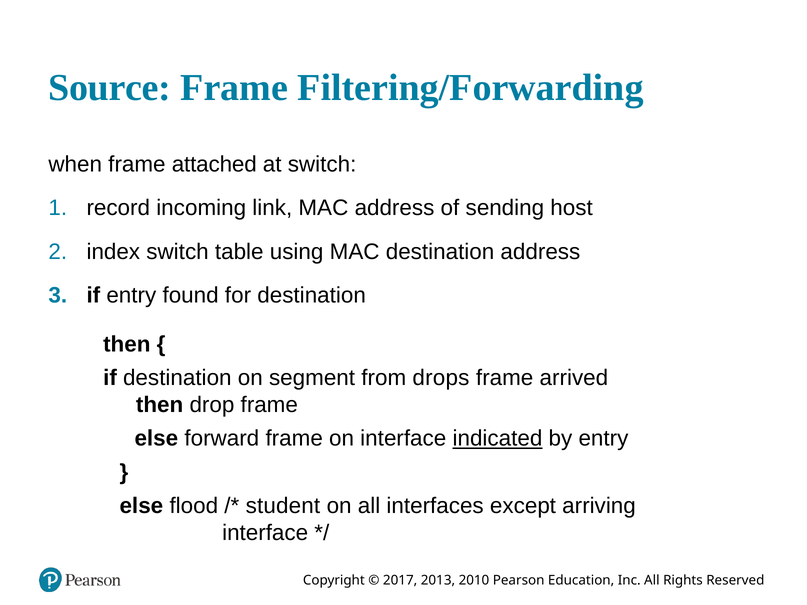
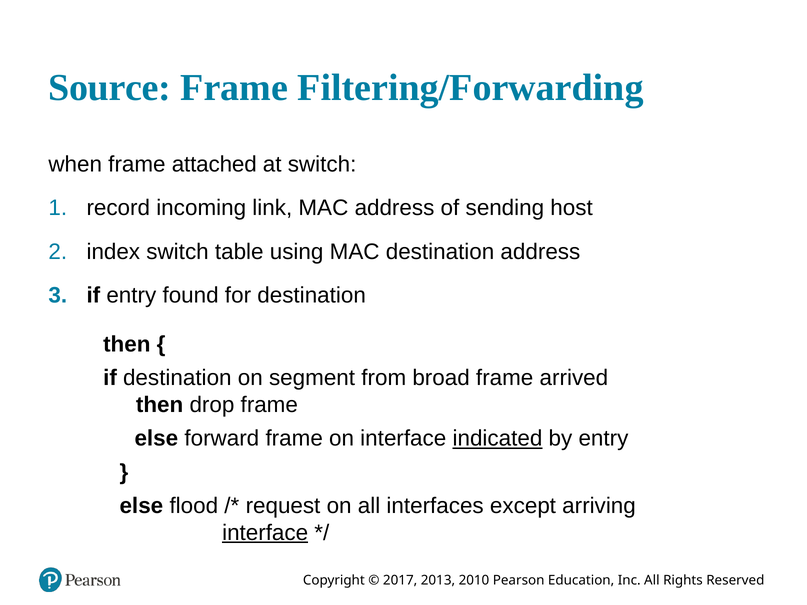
drops: drops -> broad
student: student -> request
interface at (265, 533) underline: none -> present
